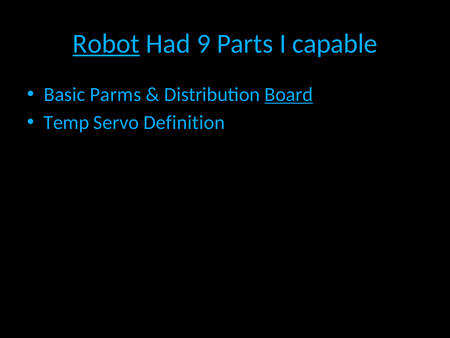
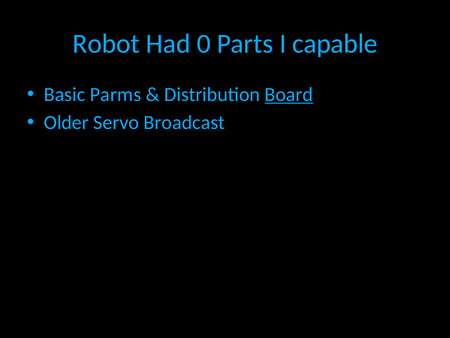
Robot underline: present -> none
9: 9 -> 0
Temp: Temp -> Older
Definition: Definition -> Broadcast
